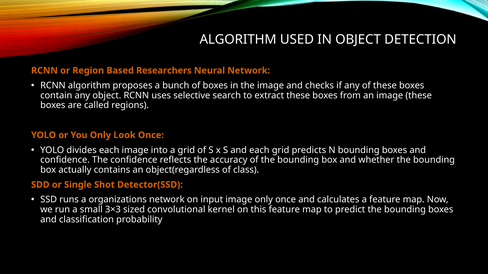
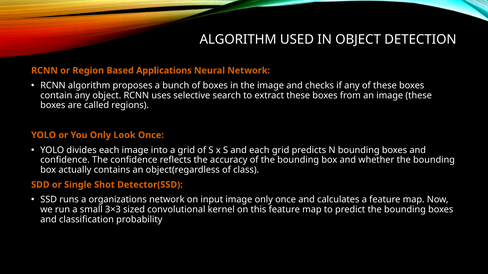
Researchers: Researchers -> Applications
